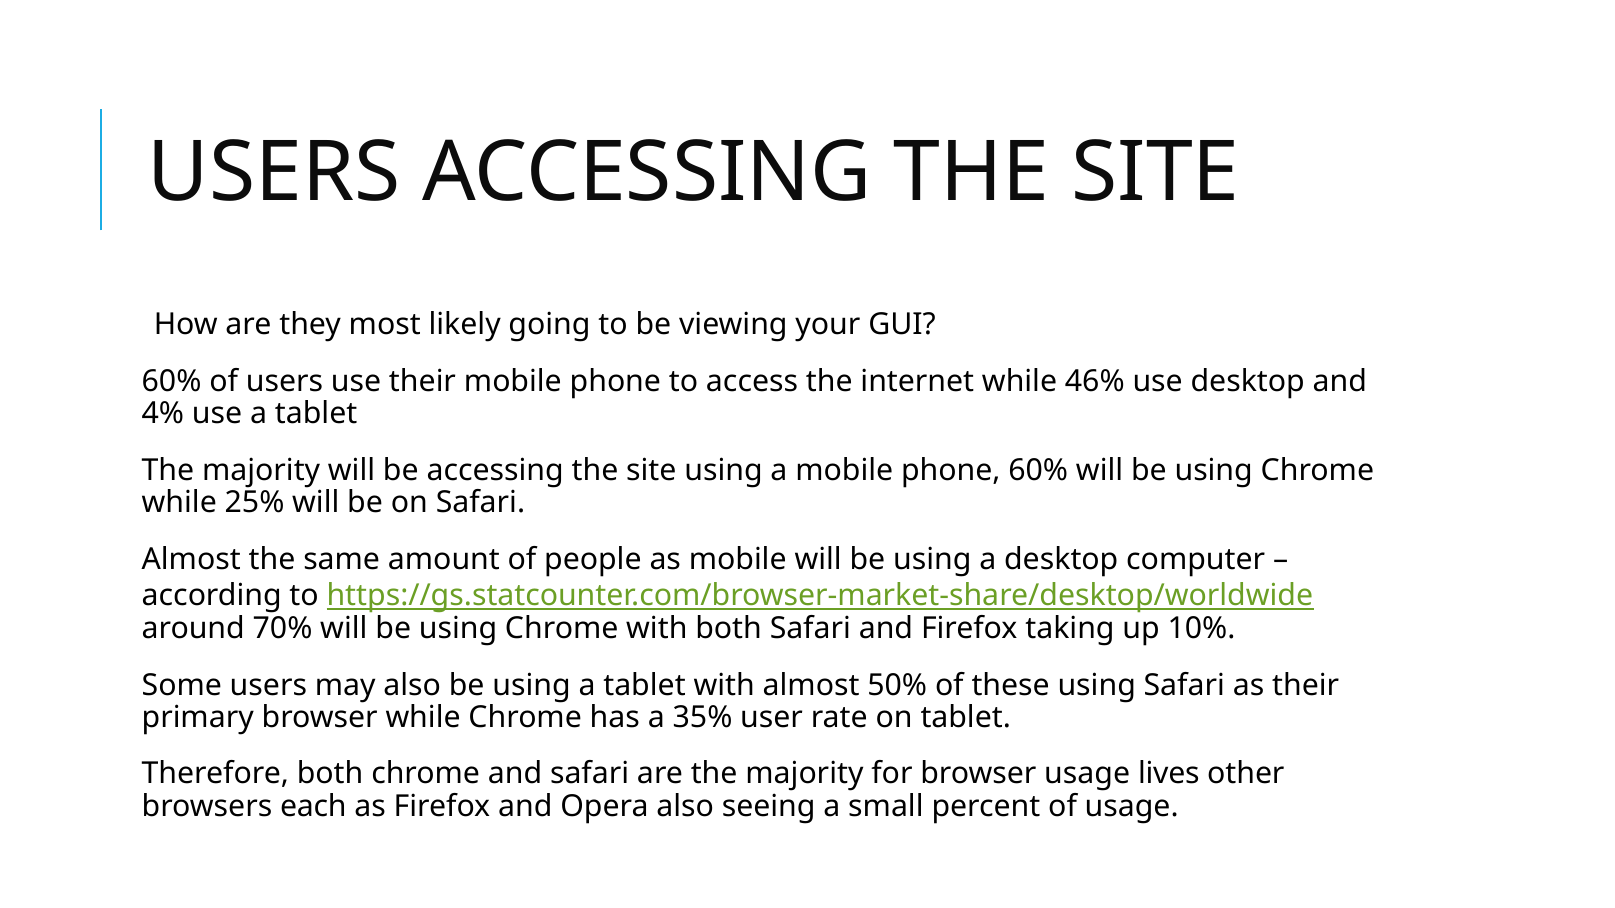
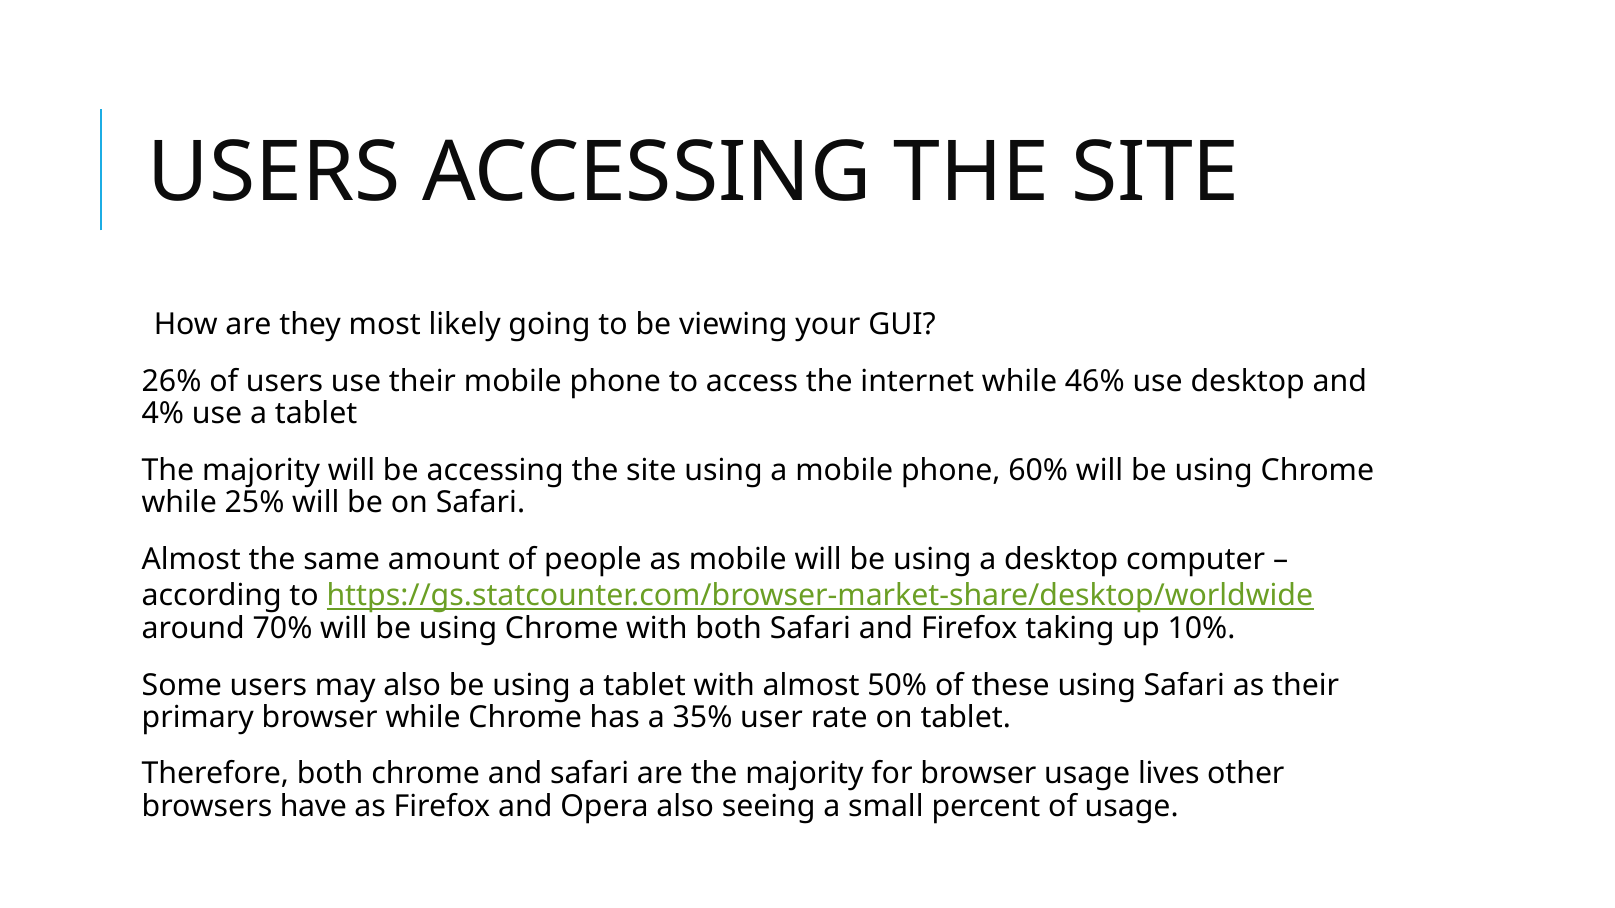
60% at (172, 381): 60% -> 26%
each: each -> have
